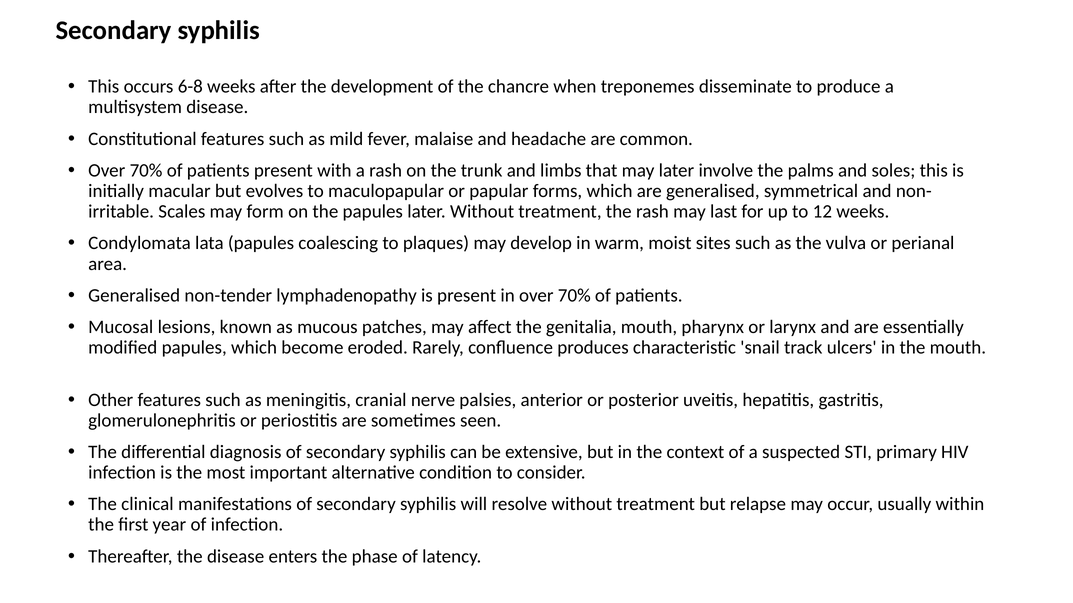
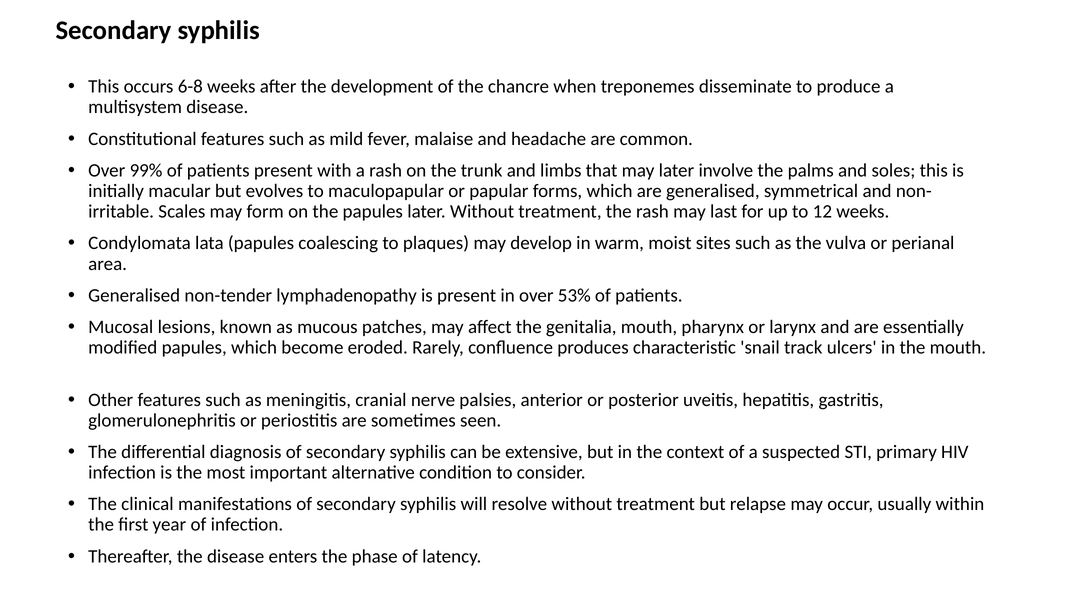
70% at (146, 171): 70% -> 99%
in over 70%: 70% -> 53%
